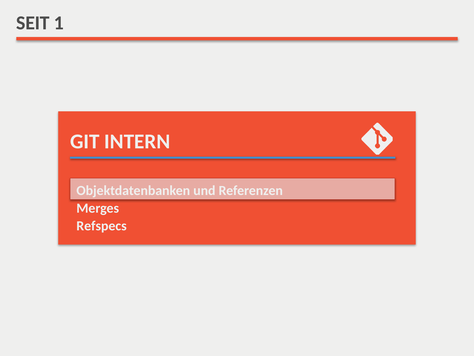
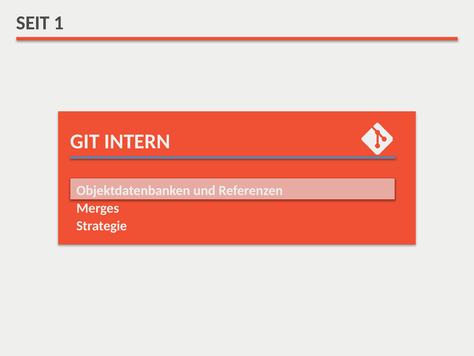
Refspecs: Refspecs -> Strategie
